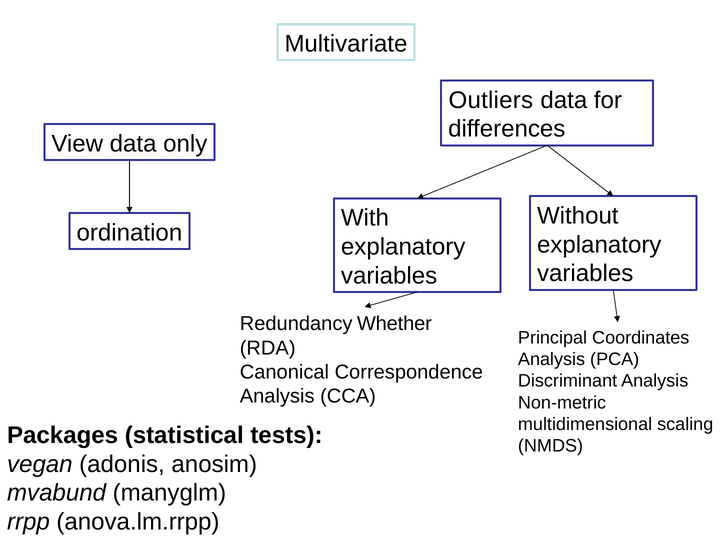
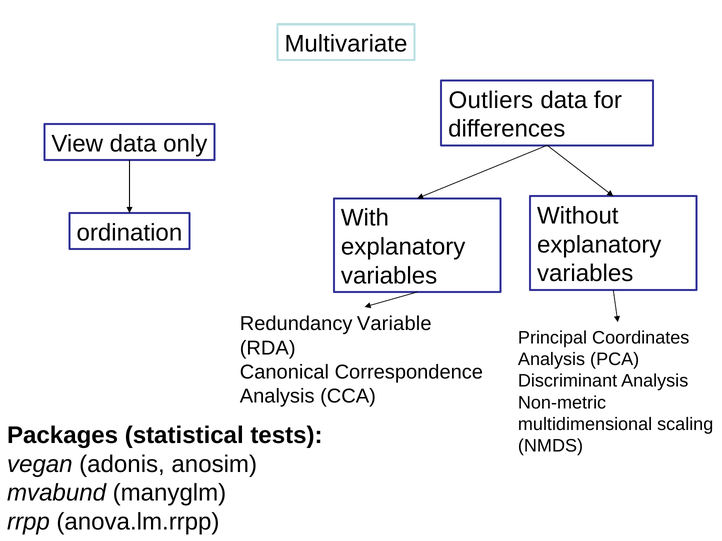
Whether: Whether -> Variable
